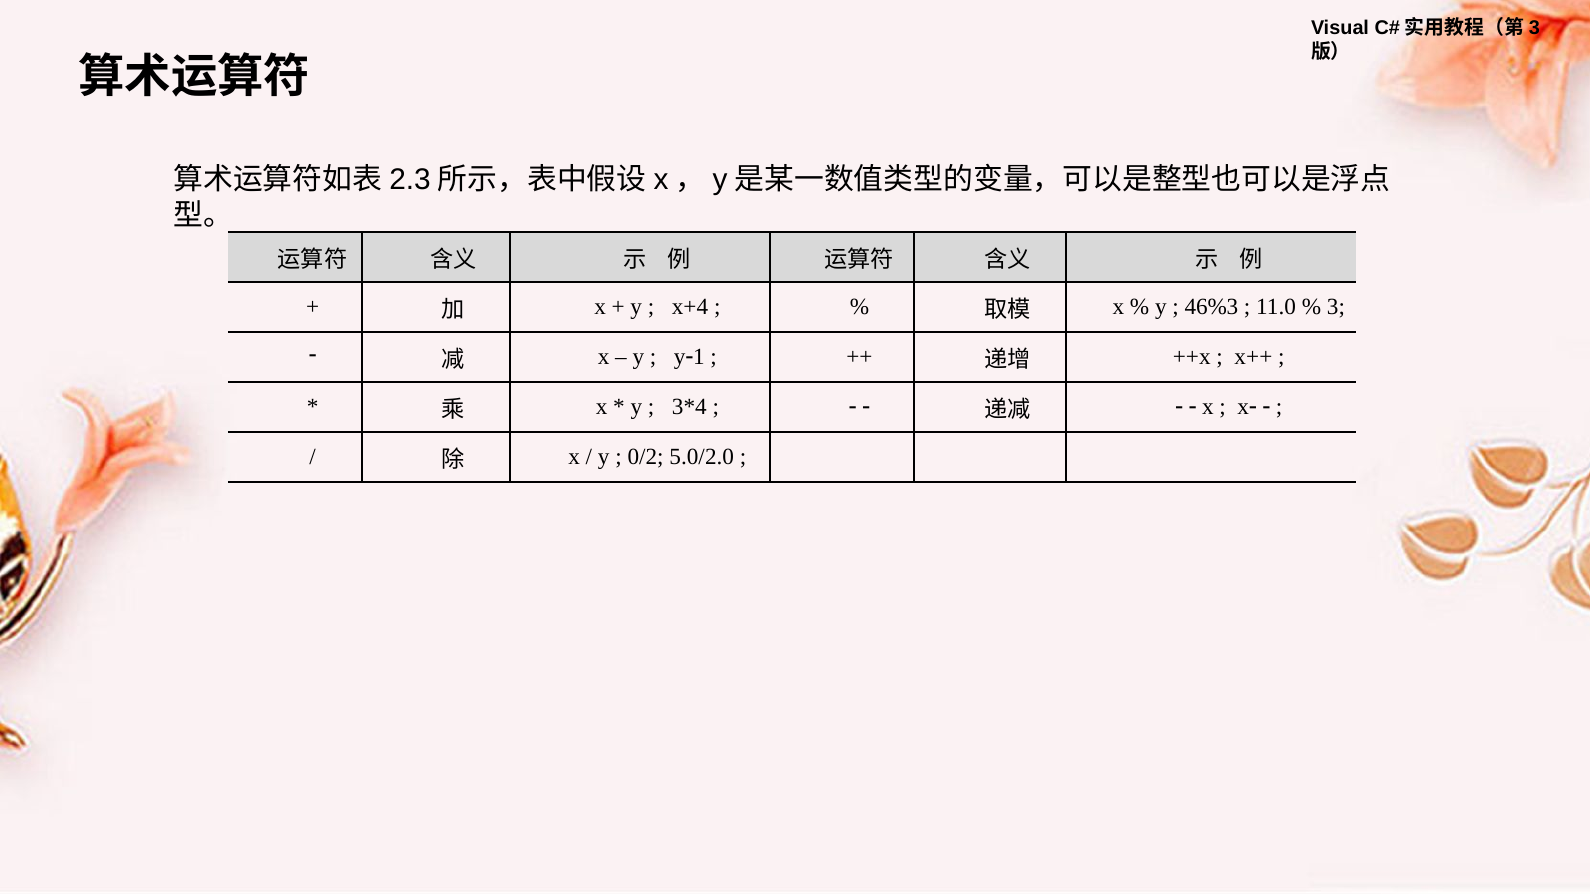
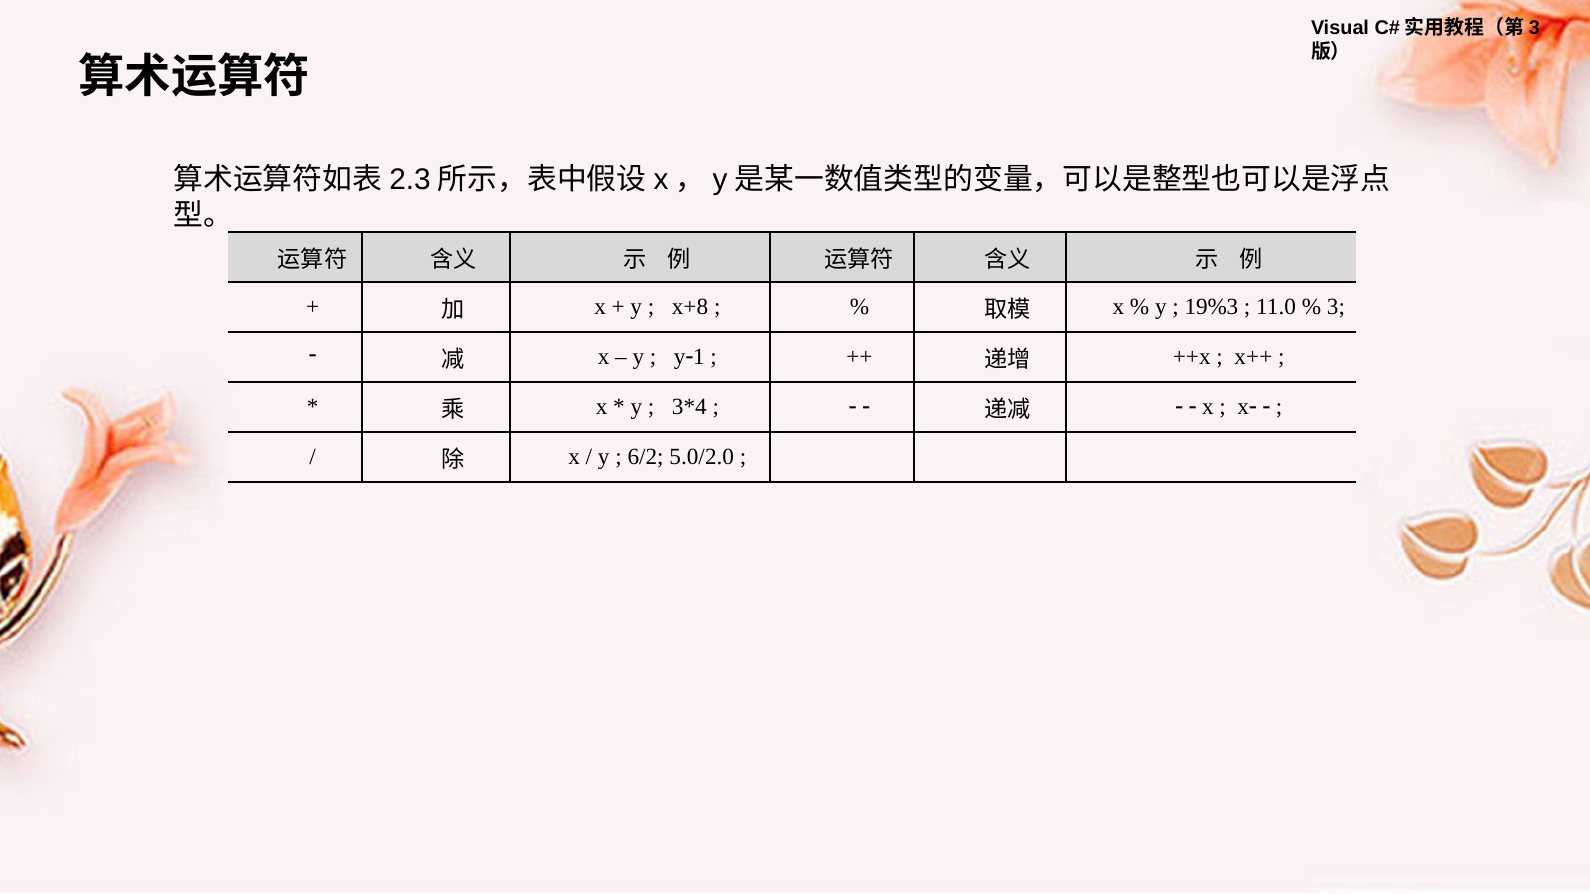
x+4: x+4 -> x+8
46%3: 46%3 -> 19%3
0/2: 0/2 -> 6/2
